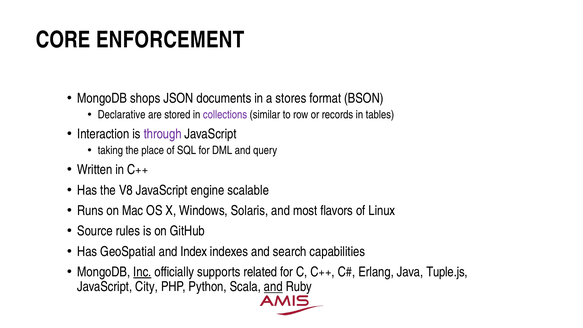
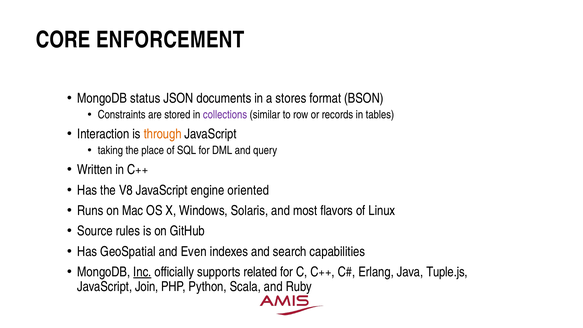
shops: shops -> status
Declarative: Declarative -> Constraints
through colour: purple -> orange
scalable: scalable -> oriented
Index: Index -> Even
City: City -> Join
and at (273, 287) underline: present -> none
